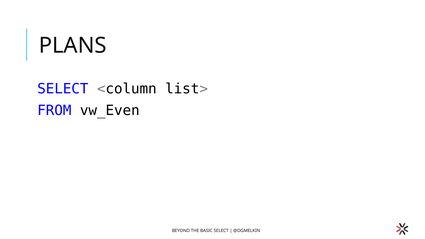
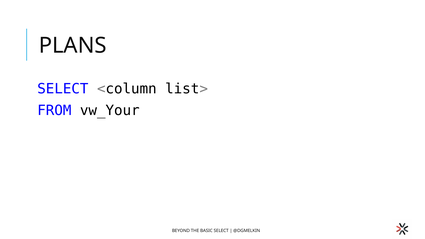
vw_Even: vw_Even -> vw_Your
